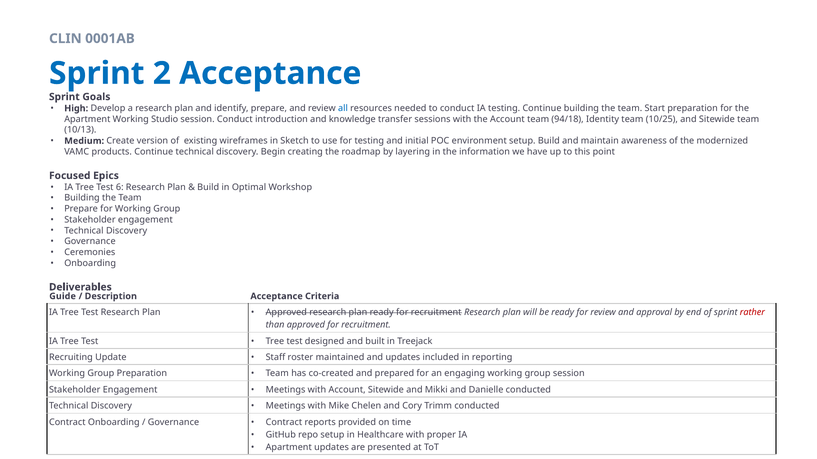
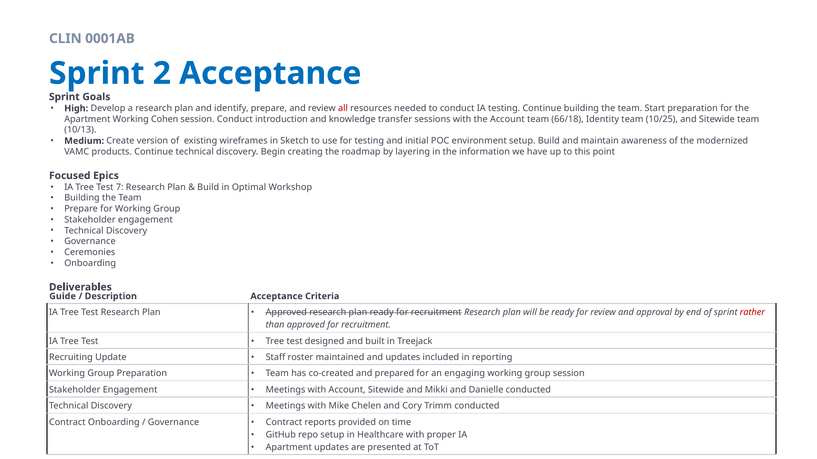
all colour: blue -> red
Studio: Studio -> Cohen
94/18: 94/18 -> 66/18
6: 6 -> 7
